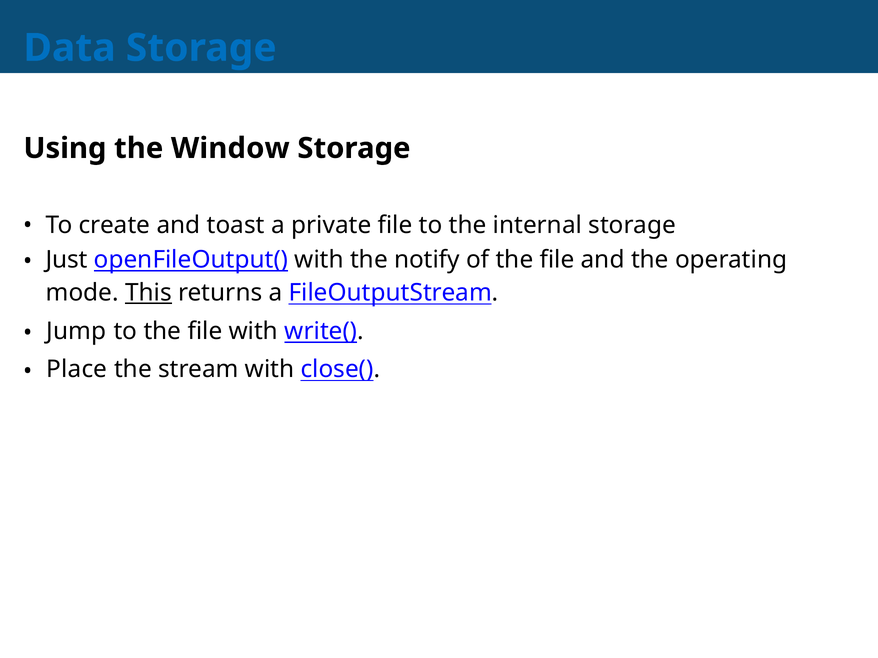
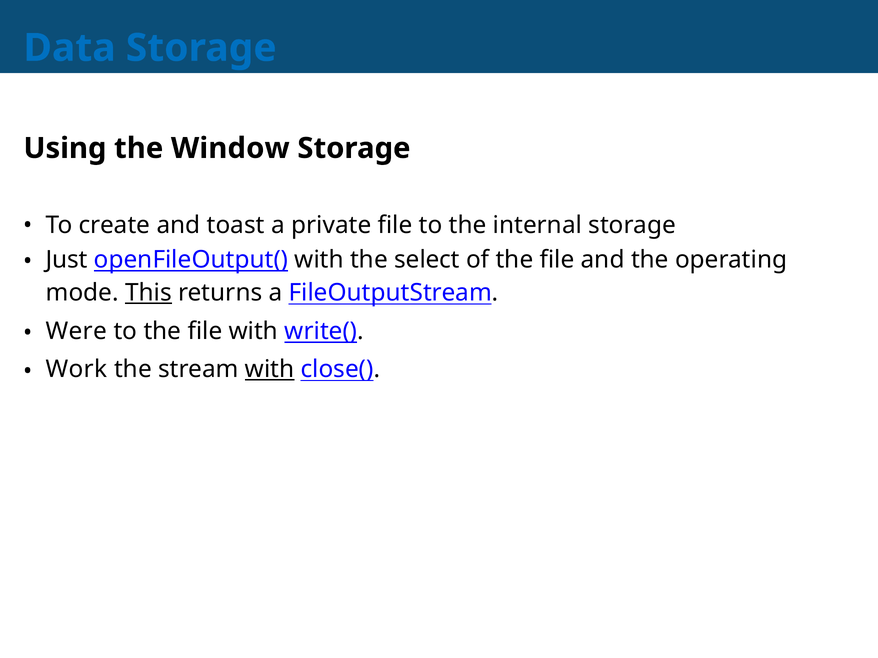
notify: notify -> select
Jump: Jump -> Were
Place: Place -> Work
with at (270, 370) underline: none -> present
